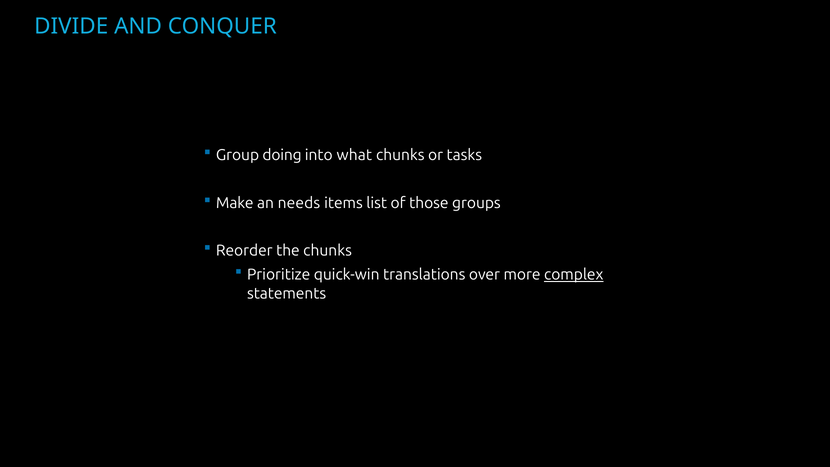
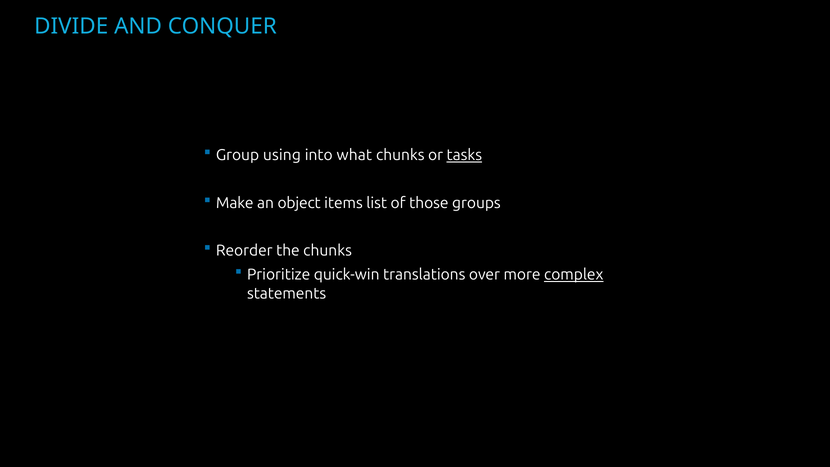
doing: doing -> using
tasks underline: none -> present
needs: needs -> object
